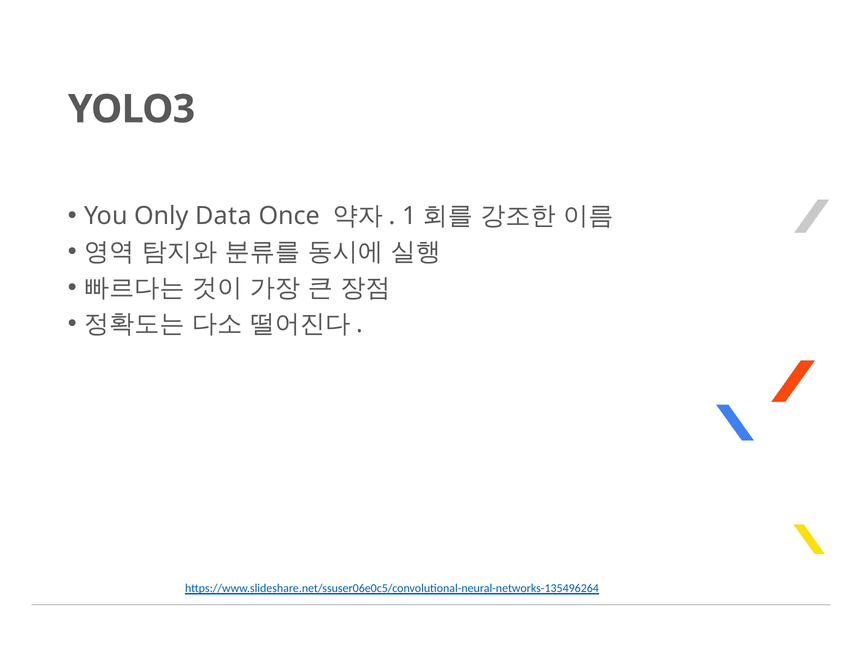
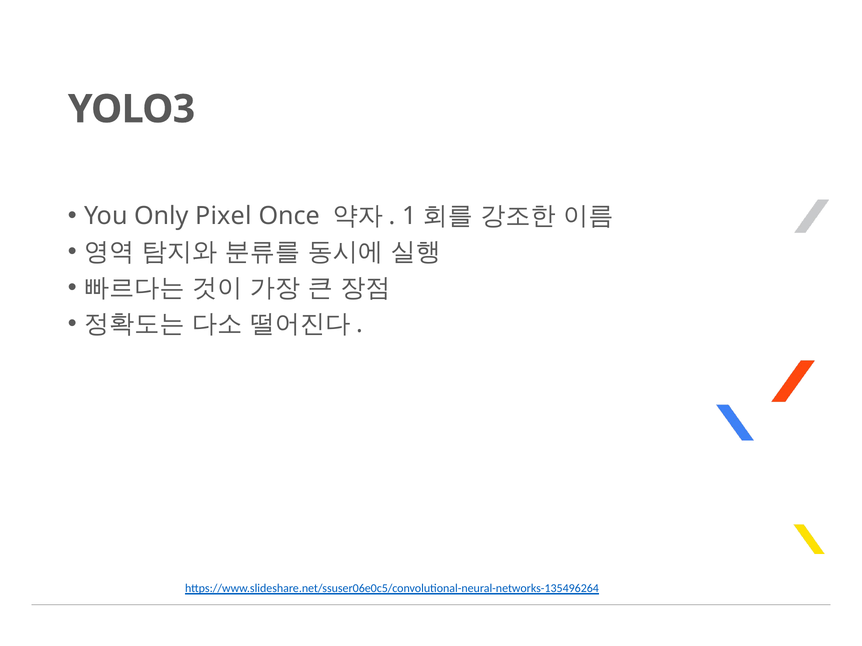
Data: Data -> Pixel
